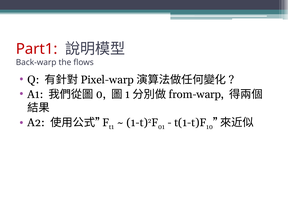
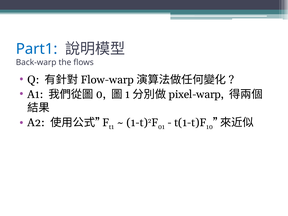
Part1 colour: red -> blue
Pixel-warp: Pixel-warp -> Flow-warp
from-warp: from-warp -> pixel-warp
